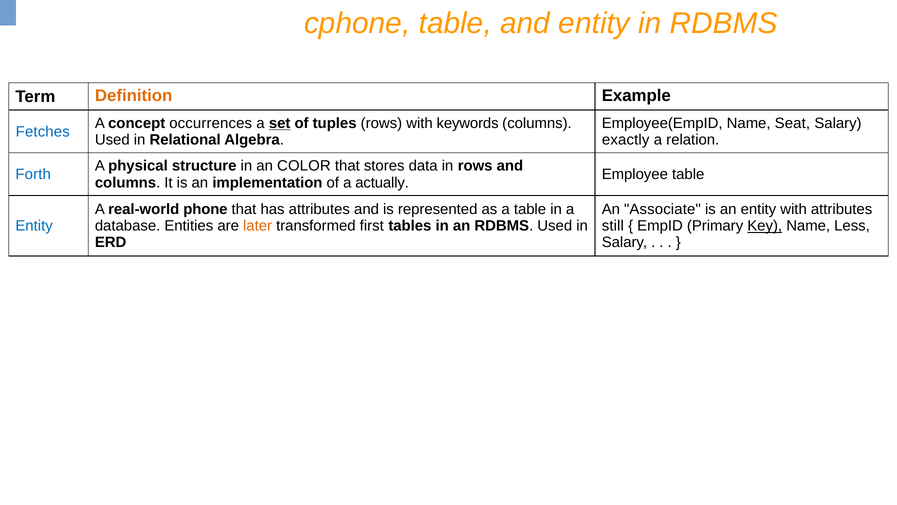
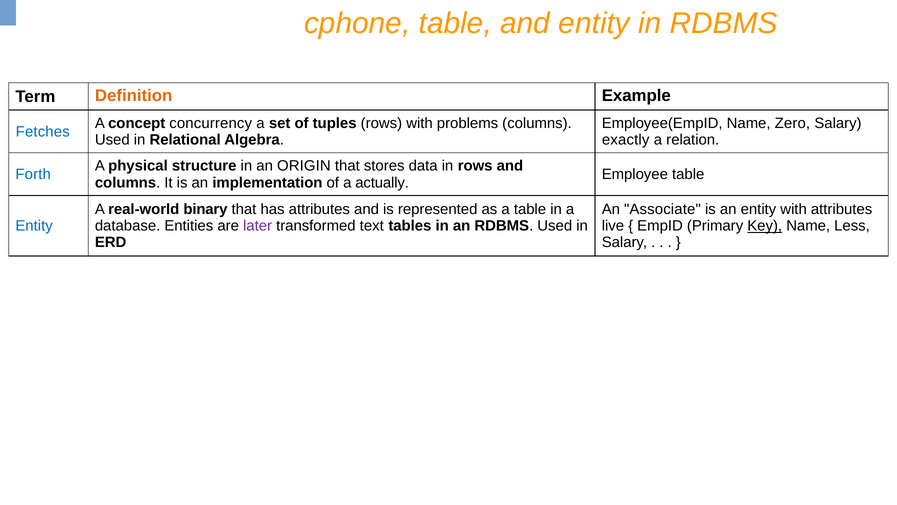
occurrences: occurrences -> concurrency
set underline: present -> none
keywords: keywords -> problems
Seat: Seat -> Zero
COLOR: COLOR -> ORIGIN
phone: phone -> binary
later colour: orange -> purple
first: first -> text
still: still -> live
